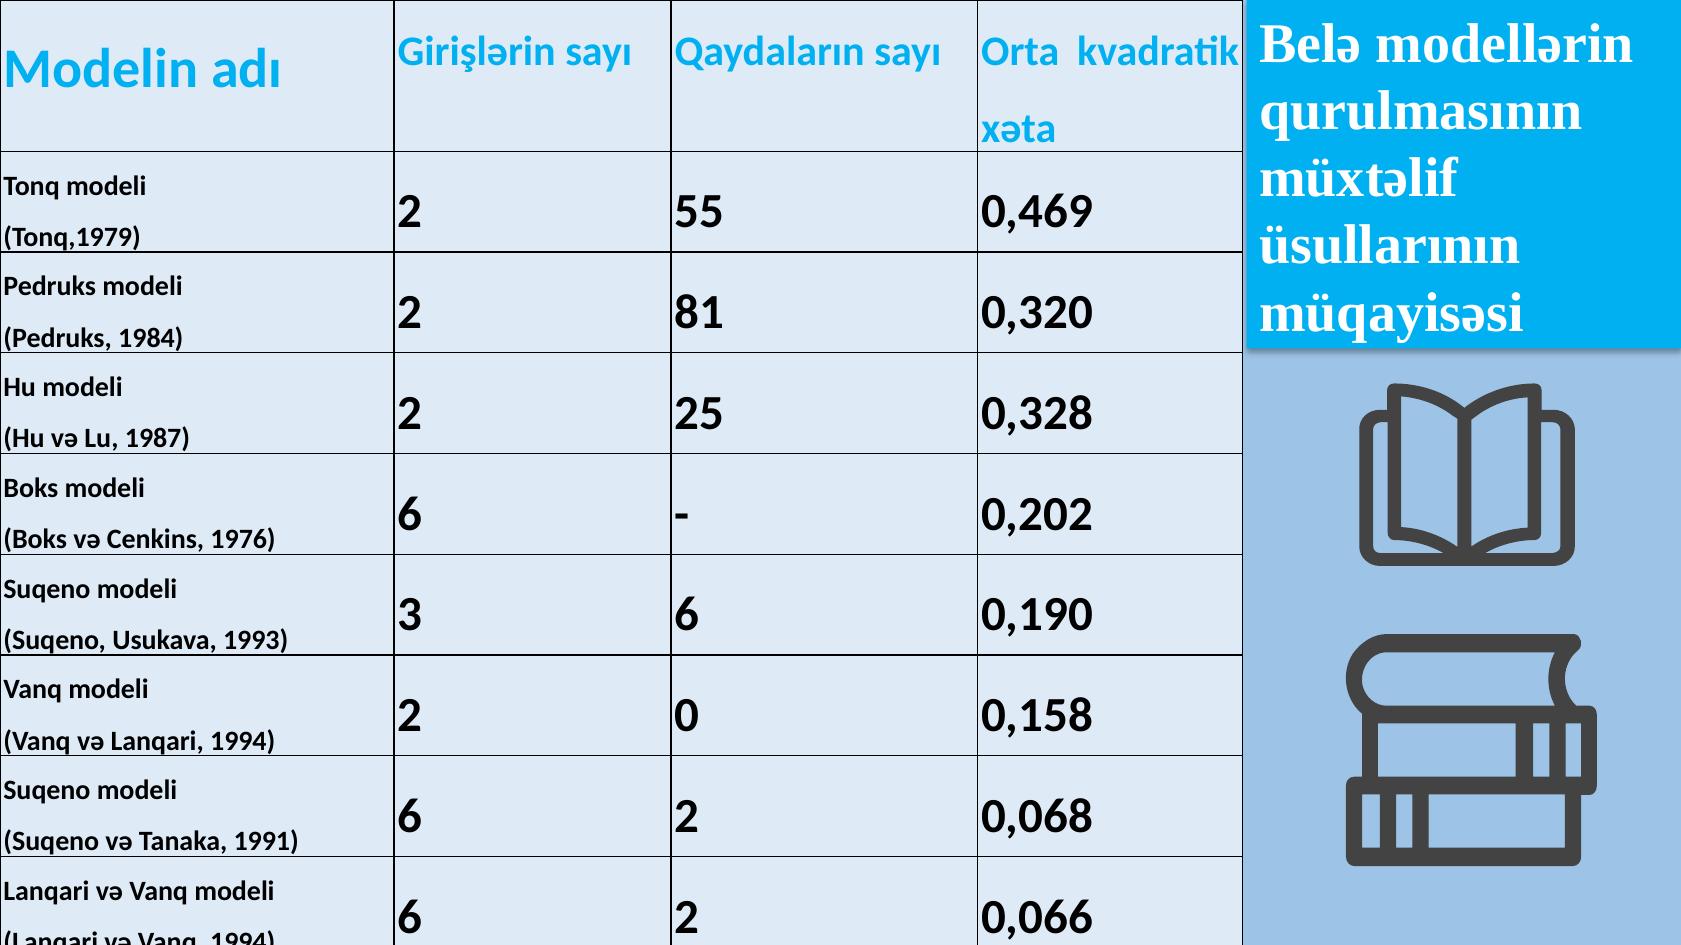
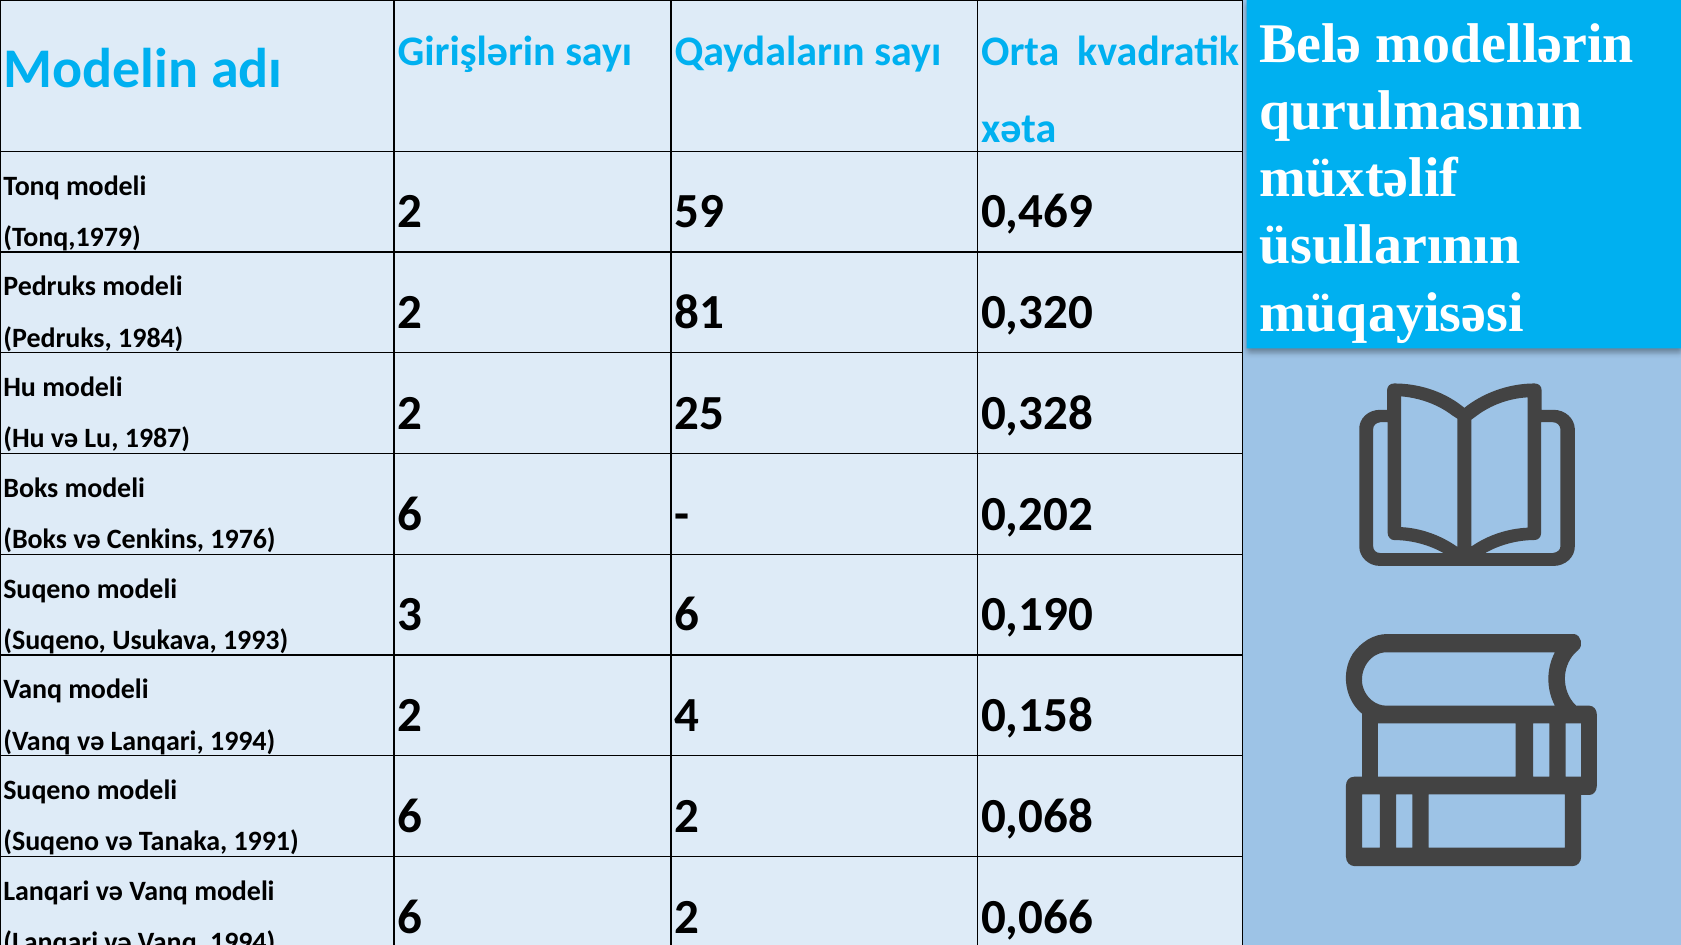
55: 55 -> 59
0: 0 -> 4
